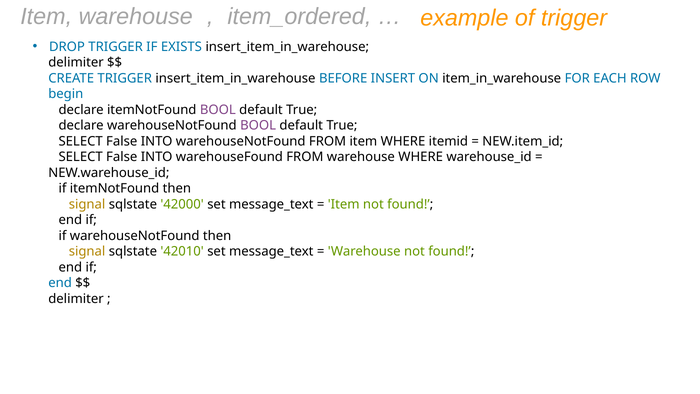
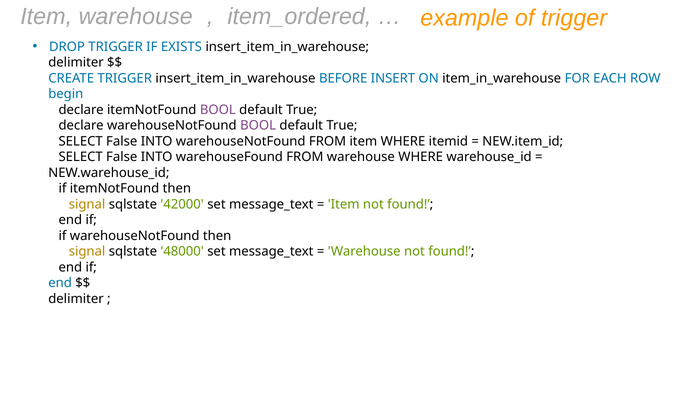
42010: 42010 -> 48000
